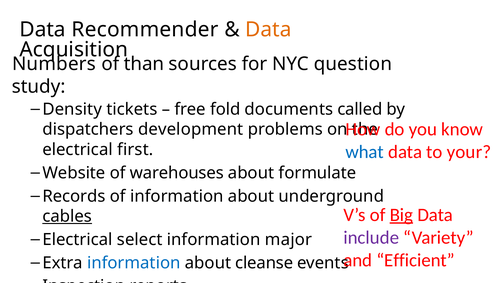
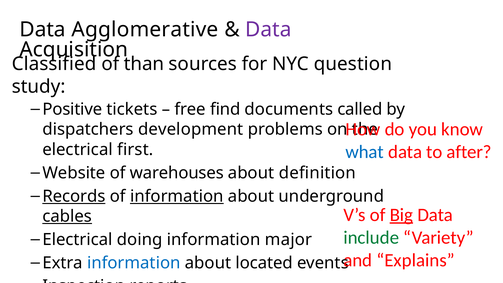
Recommender: Recommender -> Agglomerative
Data at (268, 30) colour: orange -> purple
Numbers: Numbers -> Classified
Density: Density -> Positive
fold: fold -> find
your: your -> after
formulate: formulate -> definition
Records underline: none -> present
information at (177, 196) underline: none -> present
include colour: purple -> green
select: select -> doing
Efficient: Efficient -> Explains
cleanse: cleanse -> located
